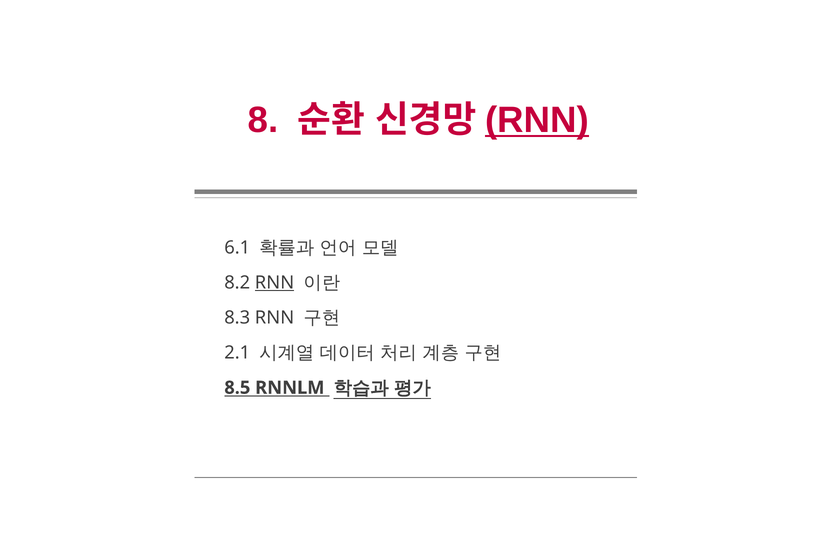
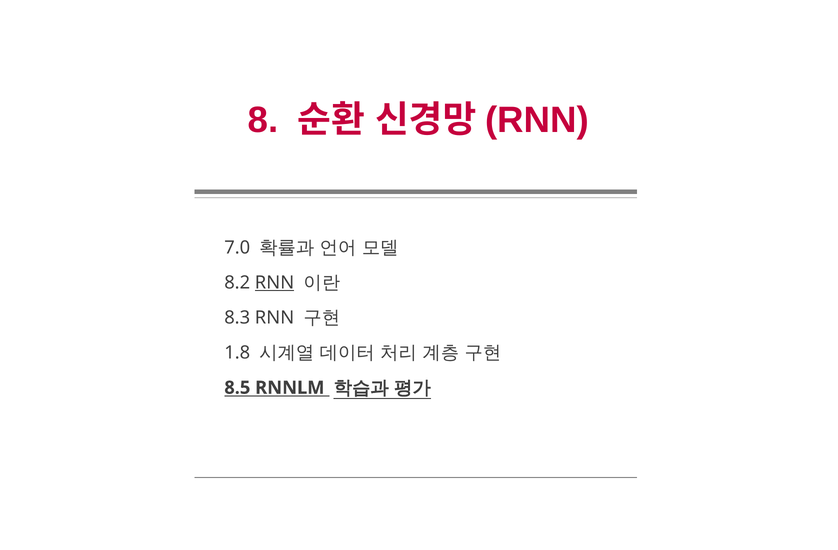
RNN at (537, 120) underline: present -> none
6.1: 6.1 -> 7.0
2.1: 2.1 -> 1.8
